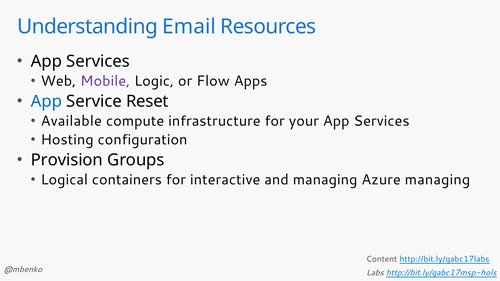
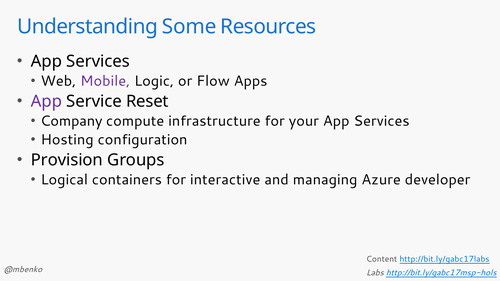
Email: Email -> Some
App at (46, 101) colour: blue -> purple
Available: Available -> Company
Azure managing: managing -> developer
